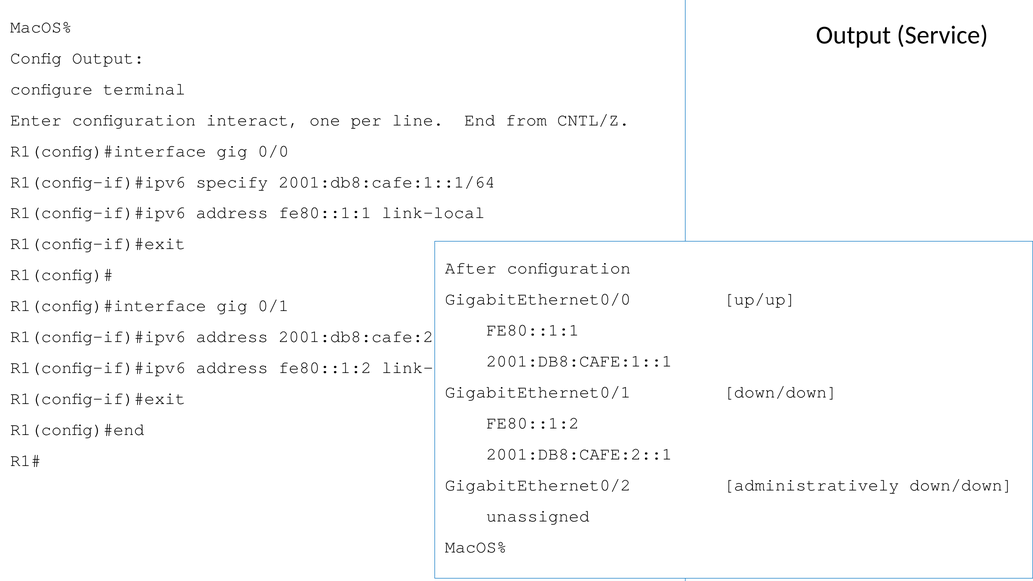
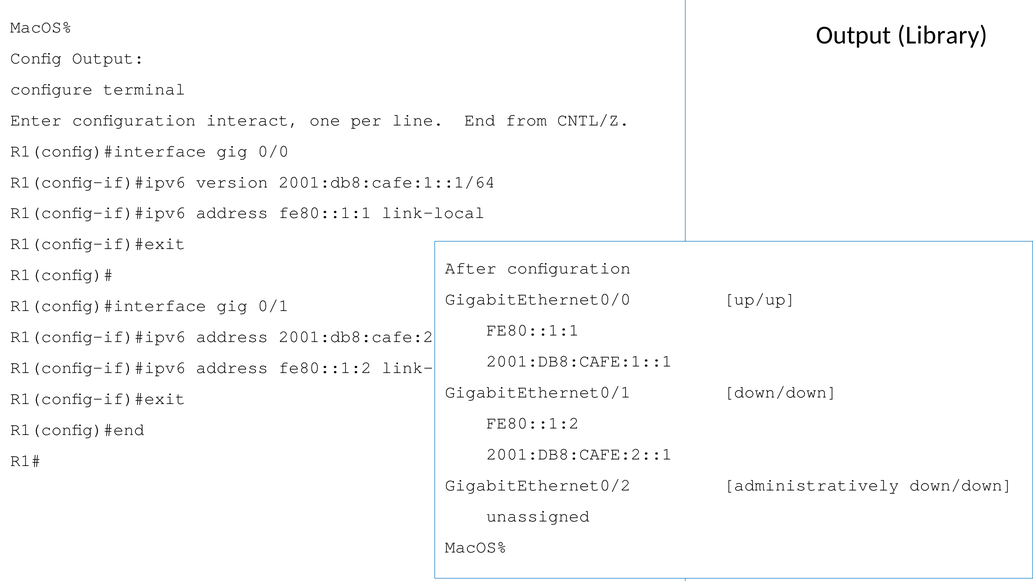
Service: Service -> Library
specify: specify -> version
